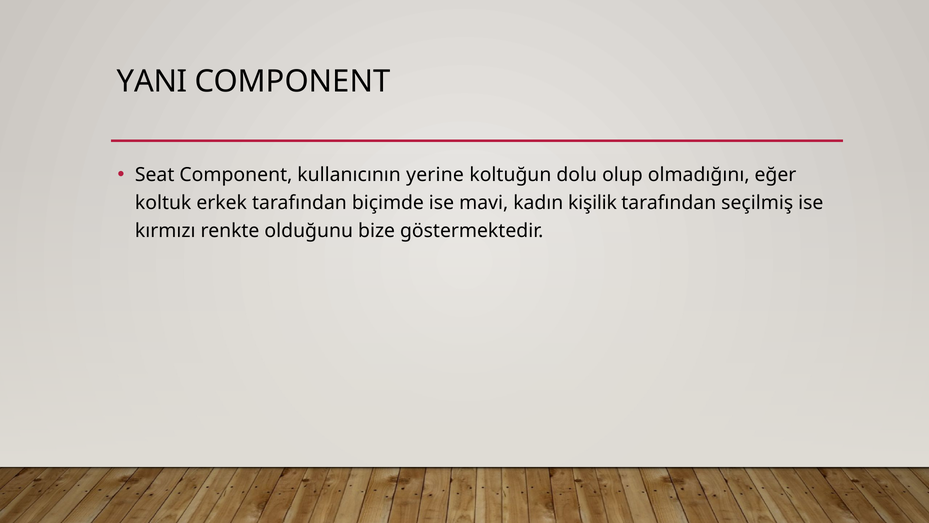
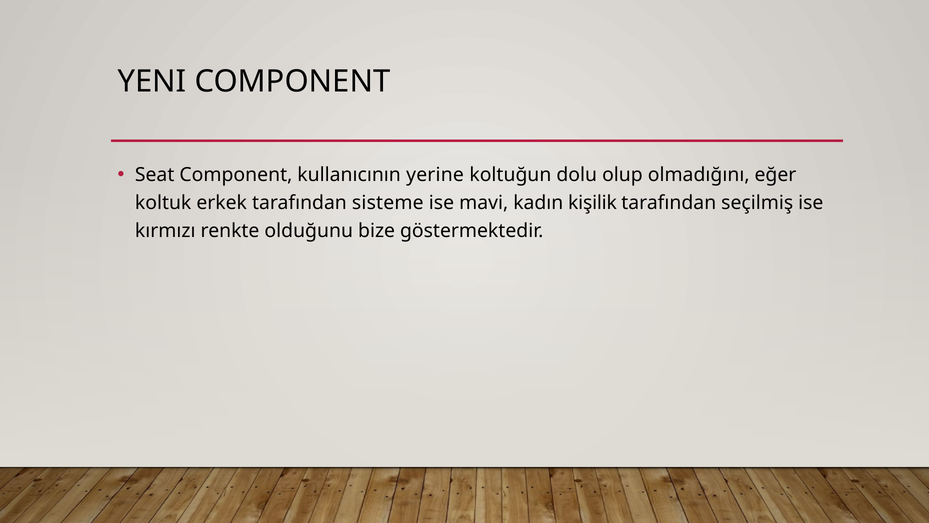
YANI: YANI -> YENI
biçimde: biçimde -> sisteme
